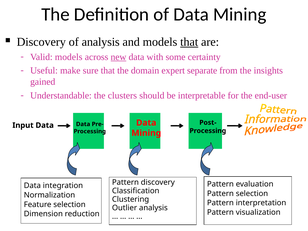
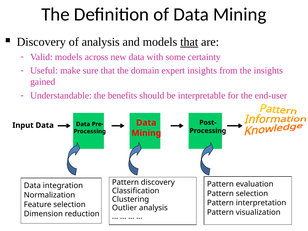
new underline: present -> none
expert separate: separate -> insights
clusters: clusters -> benefits
